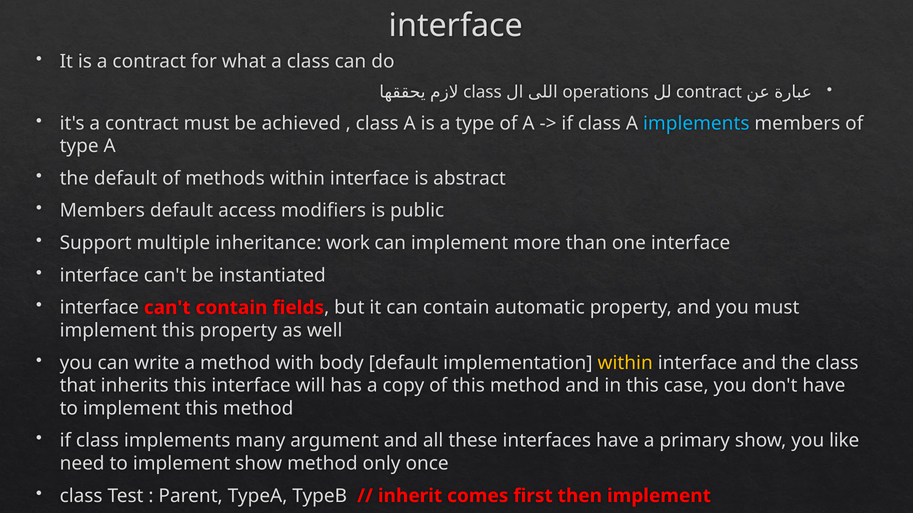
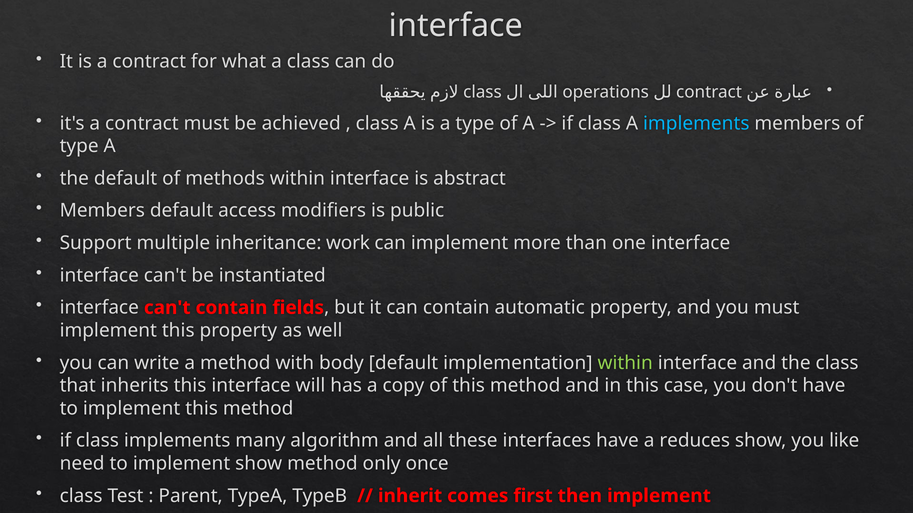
within at (625, 363) colour: yellow -> light green
argument: argument -> algorithm
primary: primary -> reduces
